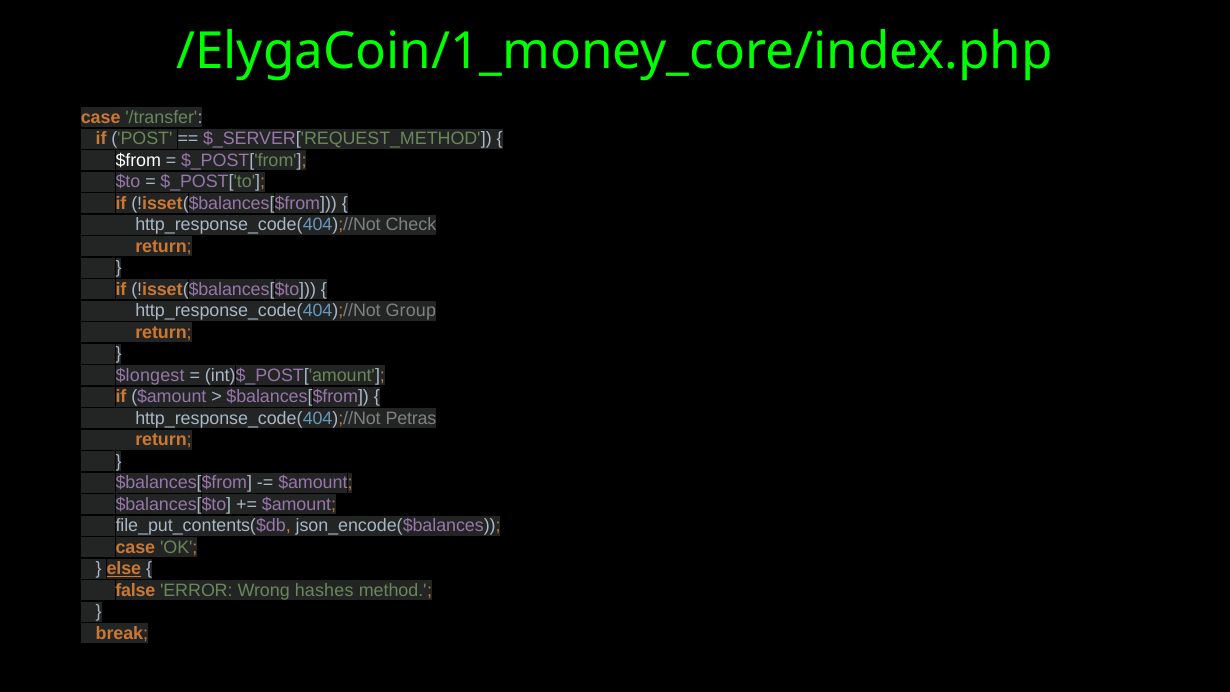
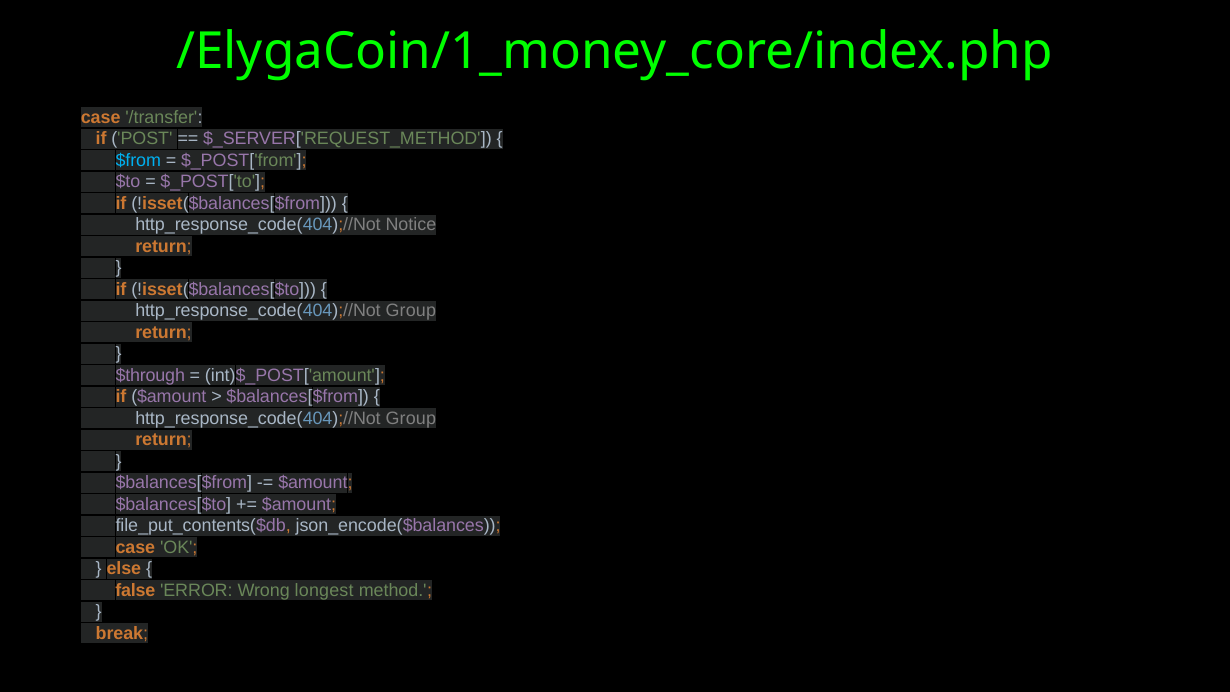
$from colour: white -> light blue
Check: Check -> Notice
$longest: $longest -> $through
Petras at (411, 418): Petras -> Group
else underline: present -> none
hashes: hashes -> longest
